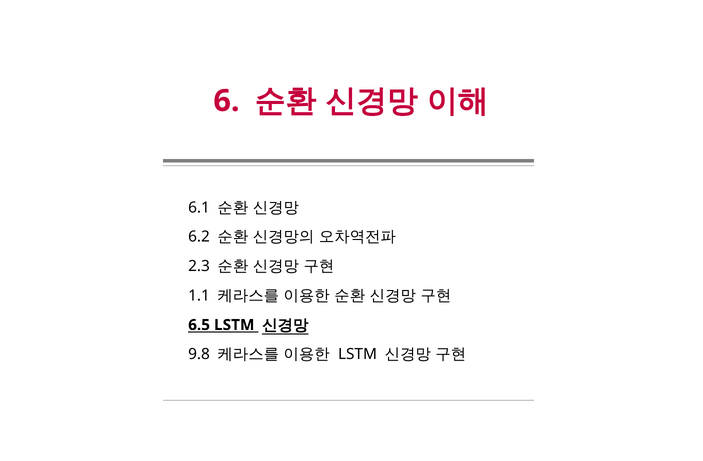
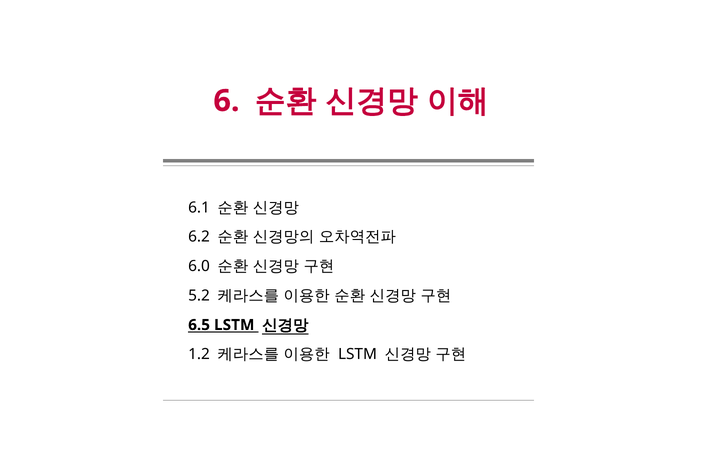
2.3: 2.3 -> 6.0
1.1: 1.1 -> 5.2
9.8: 9.8 -> 1.2
